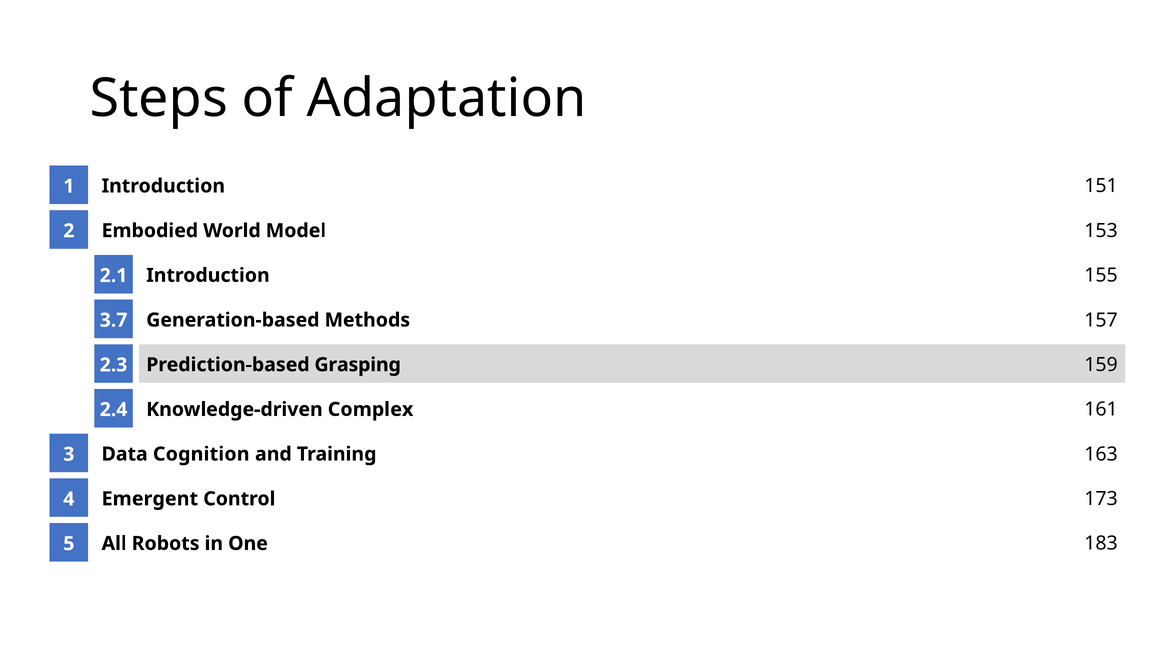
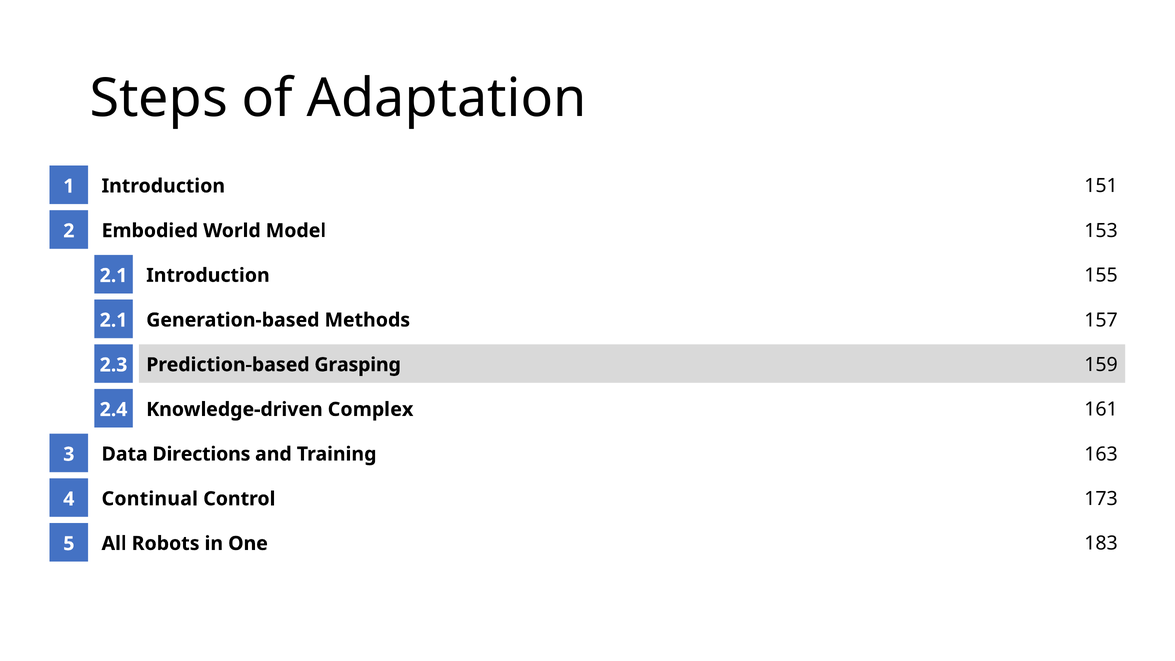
3.7 at (114, 320): 3.7 -> 2.1
Cognition: Cognition -> Directions
Emergent: Emergent -> Continual
